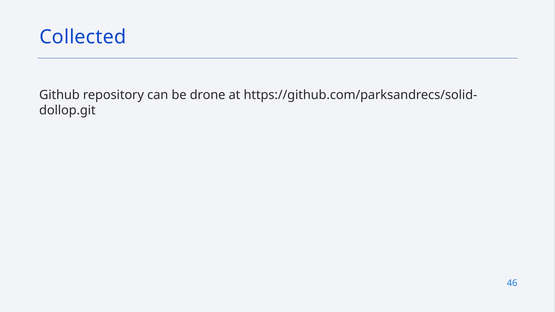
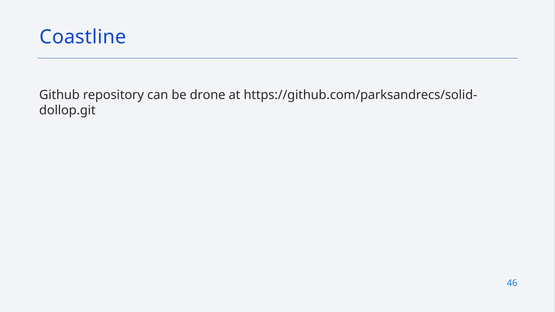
Collected: Collected -> Coastline
